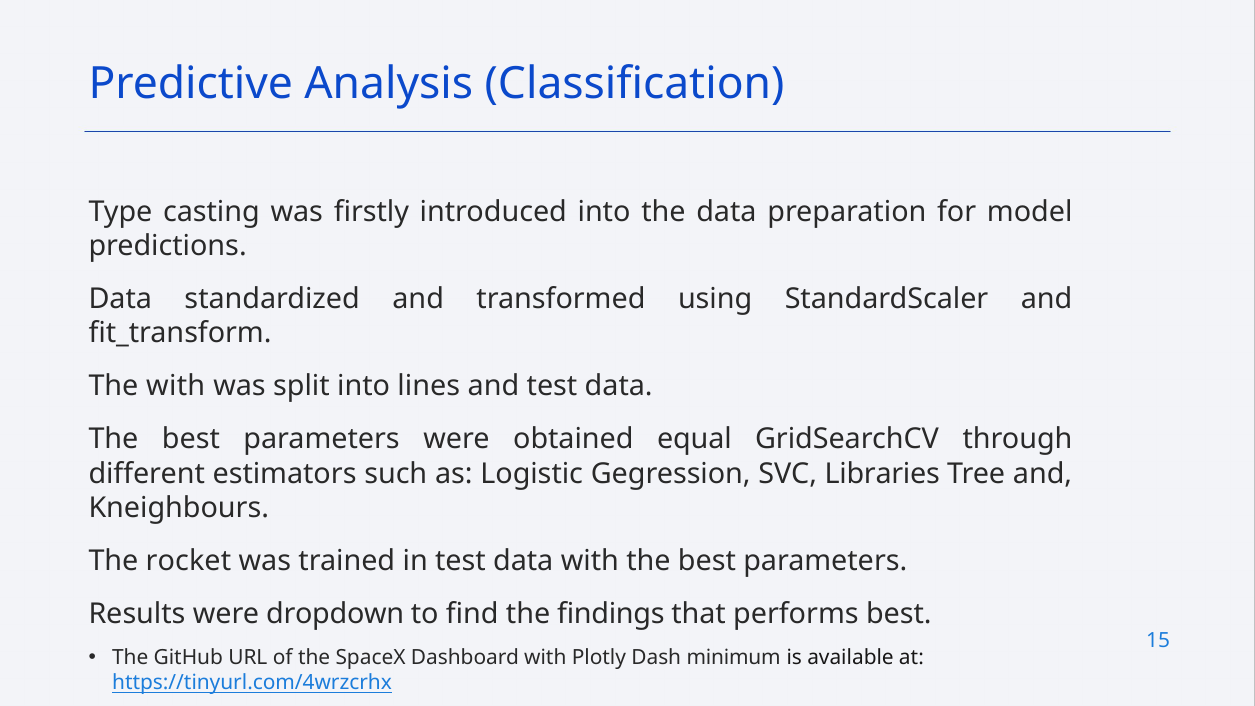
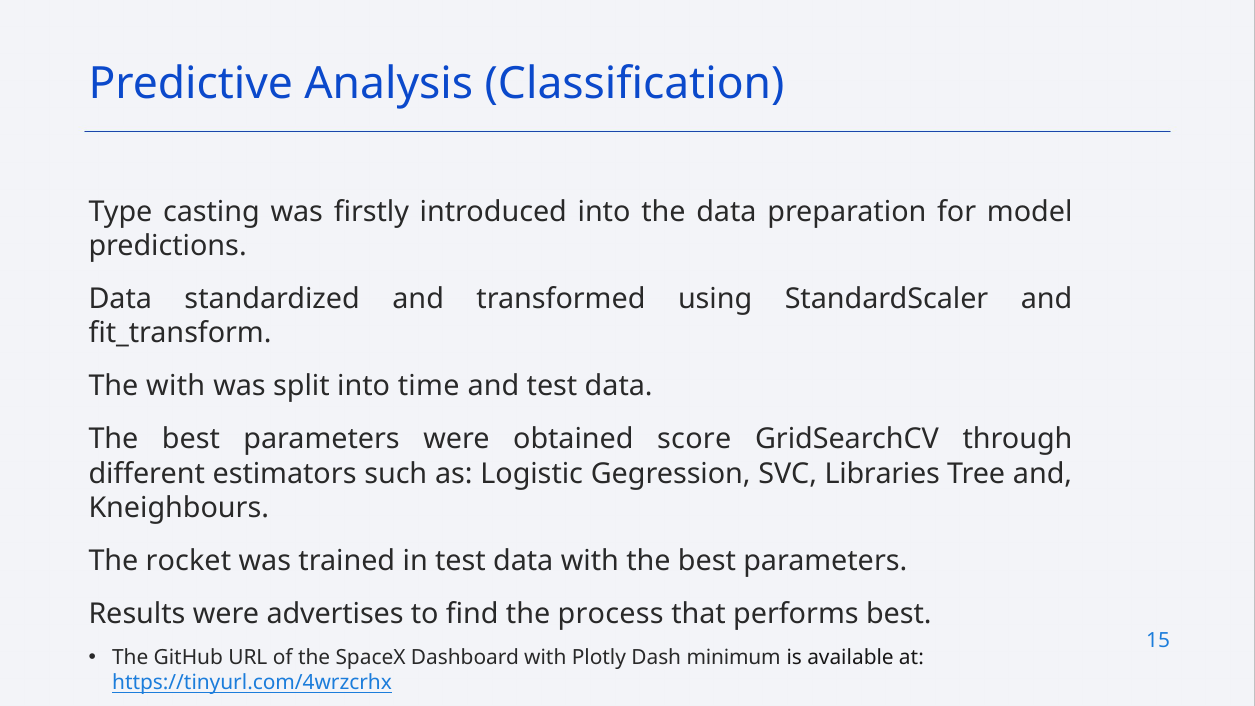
lines: lines -> time
equal: equal -> score
dropdown: dropdown -> advertises
findings: findings -> process
